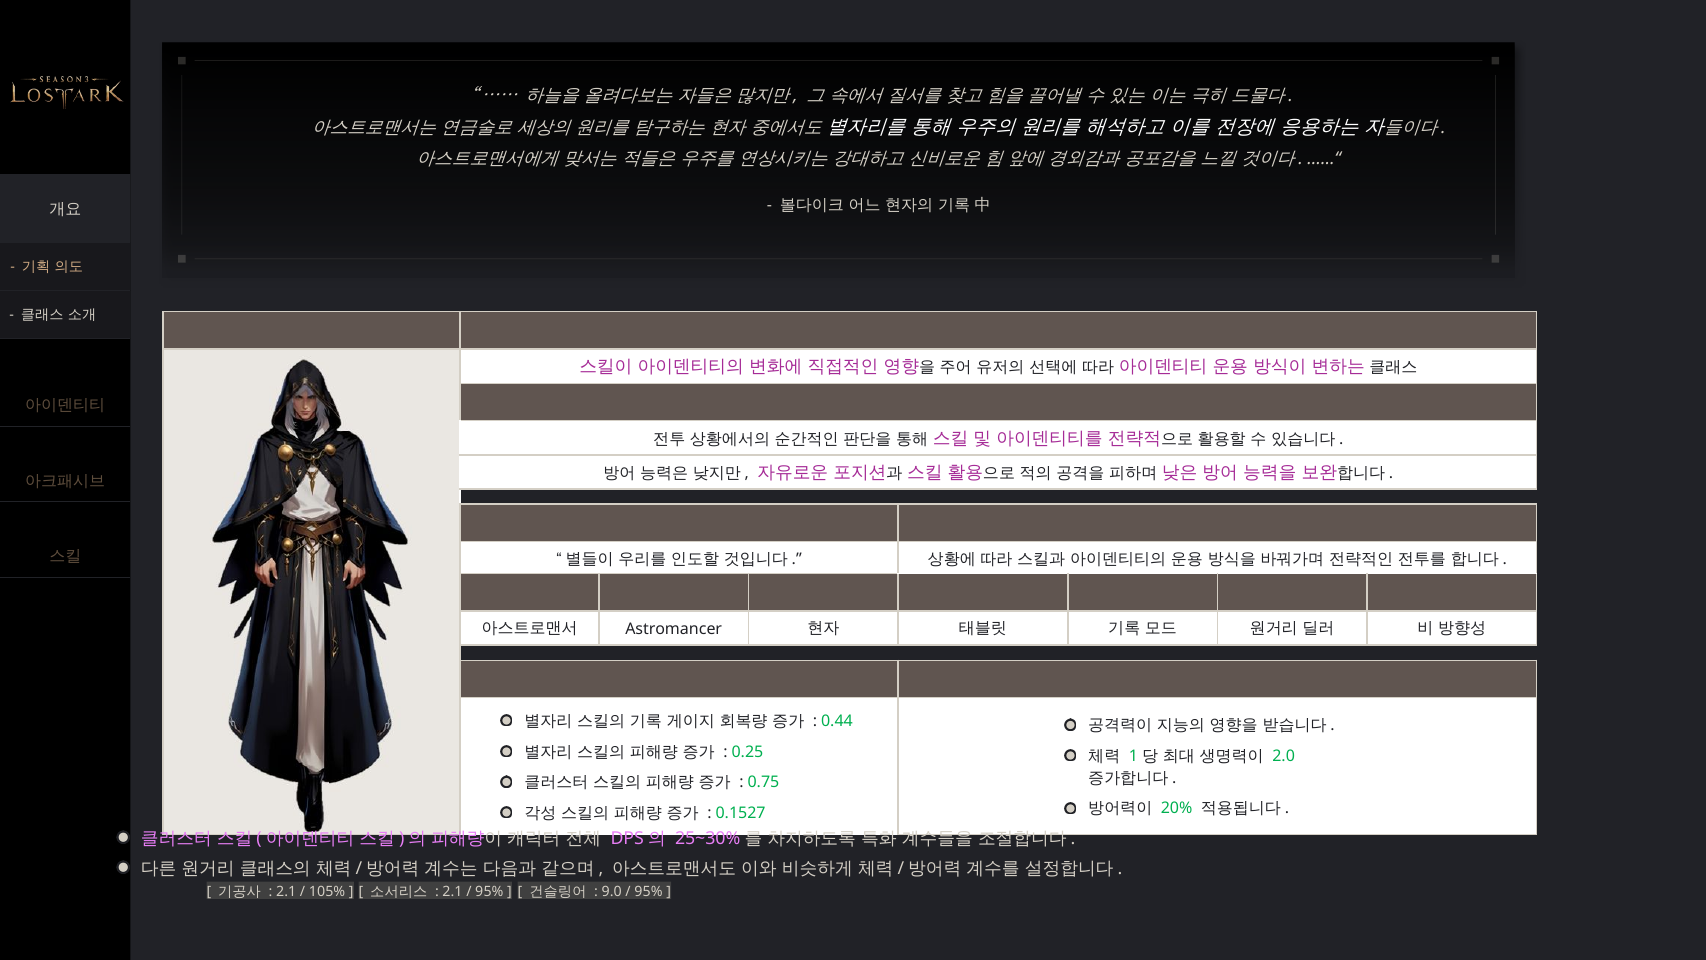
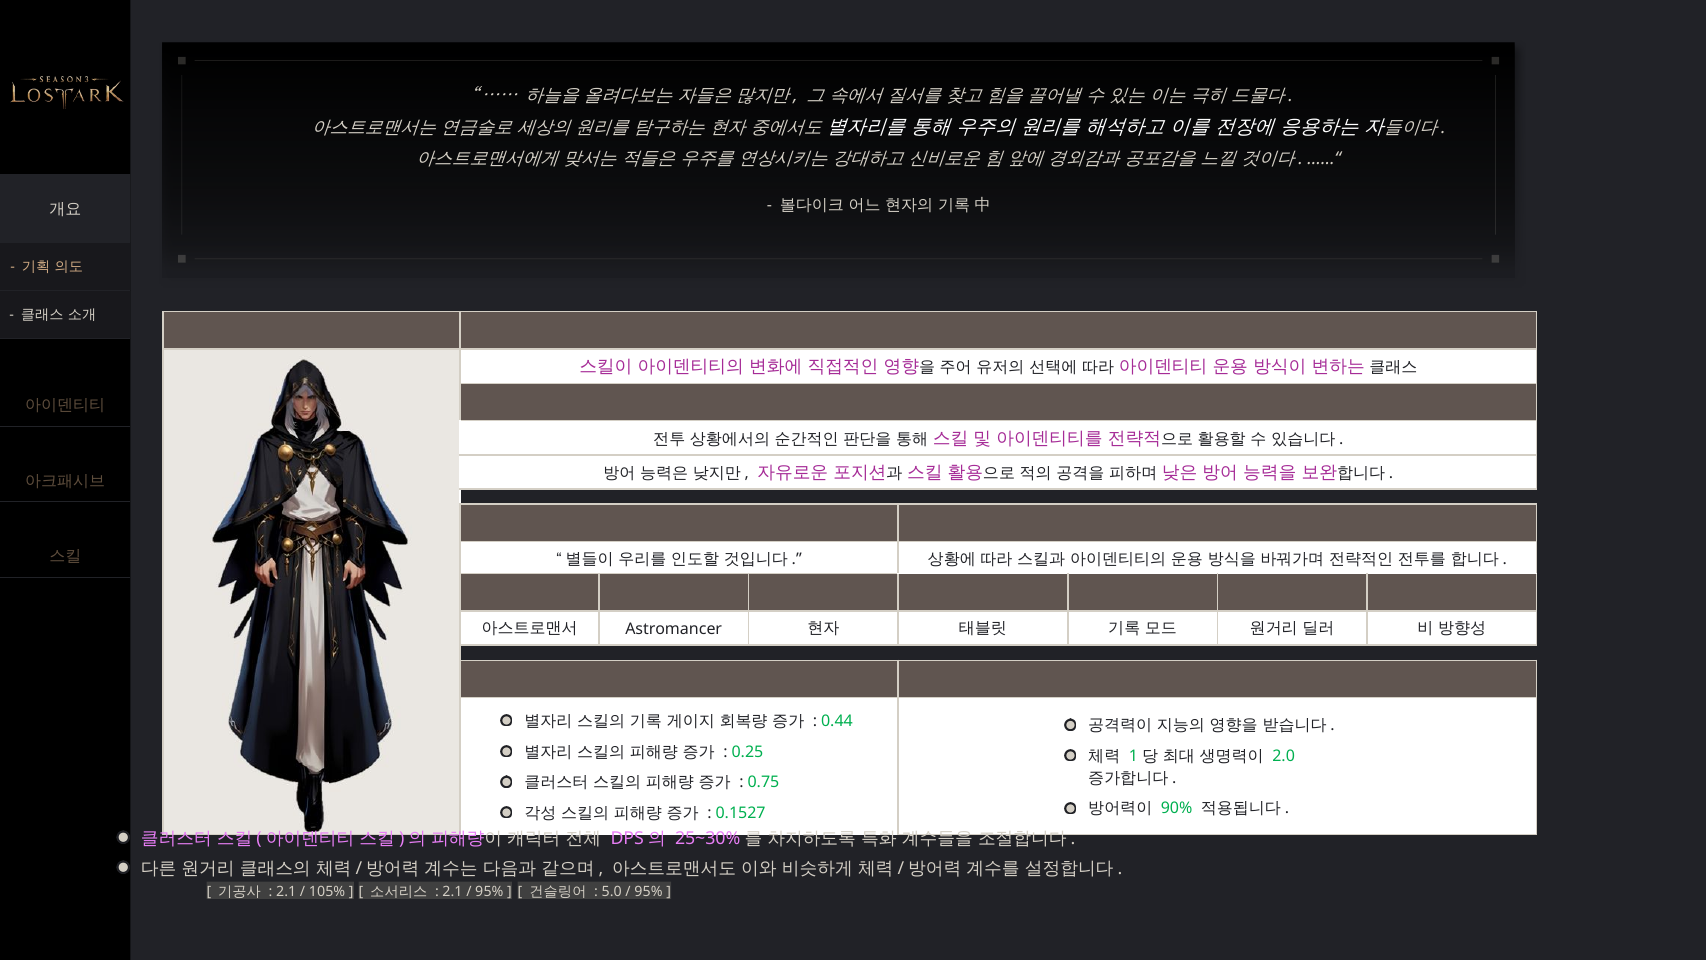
20%: 20% -> 90%
9.0: 9.0 -> 5.0
